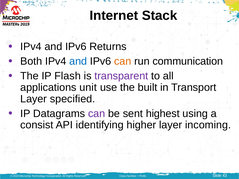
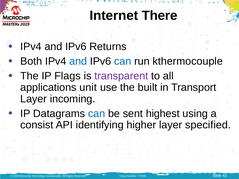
Stack: Stack -> There
can at (123, 61) colour: orange -> blue
communication: communication -> kthermocouple
Flash: Flash -> Flags
specified: specified -> incoming
can at (97, 114) colour: purple -> blue
incoming: incoming -> specified
